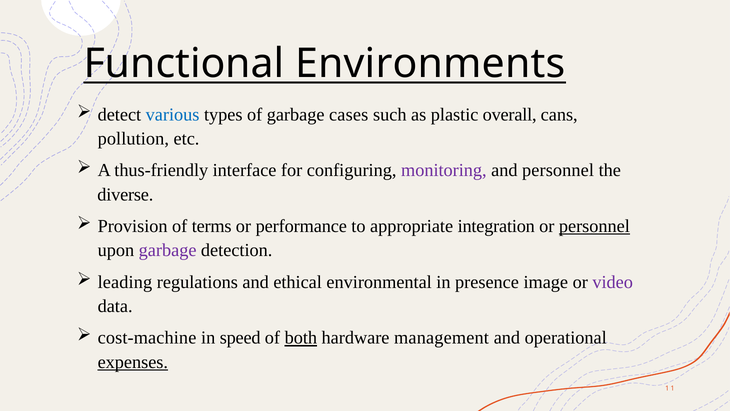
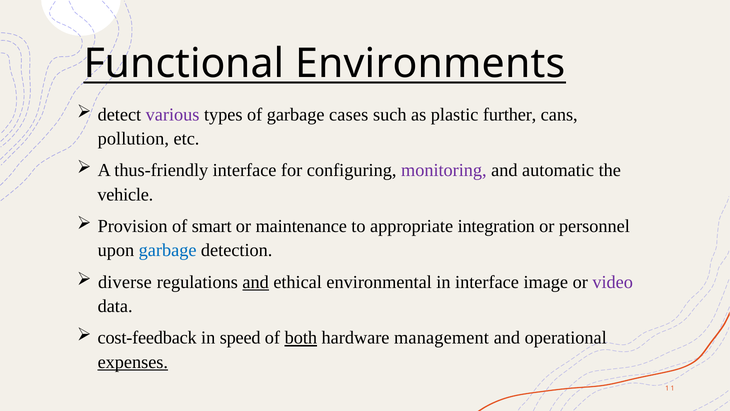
various colour: blue -> purple
overall: overall -> further
and personnel: personnel -> automatic
diverse: diverse -> vehicle
terms: terms -> smart
performance: performance -> maintenance
personnel at (594, 226) underline: present -> none
garbage at (168, 250) colour: purple -> blue
leading: leading -> diverse
and at (256, 282) underline: none -> present
in presence: presence -> interface
cost-machine: cost-machine -> cost-feedback
